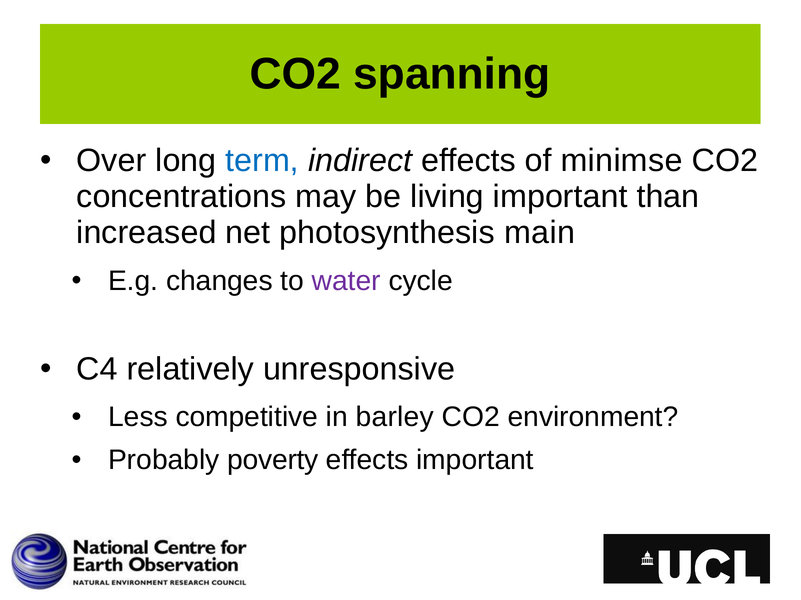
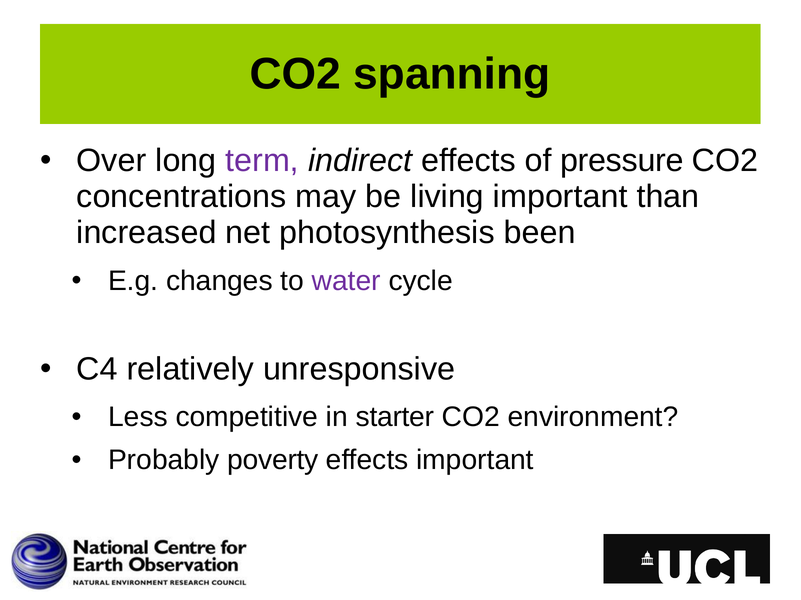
term colour: blue -> purple
minimse: minimse -> pressure
main: main -> been
barley: barley -> starter
